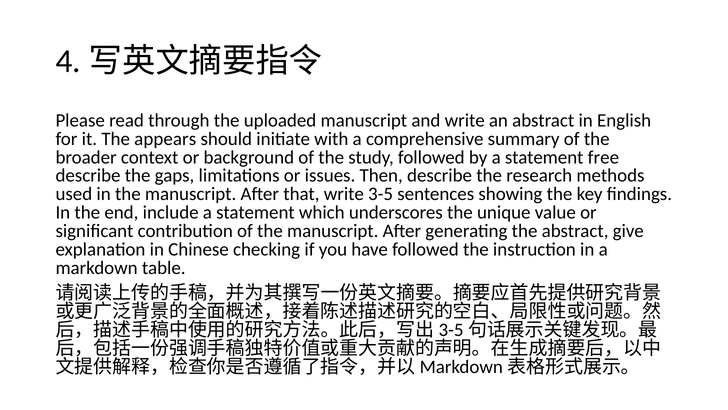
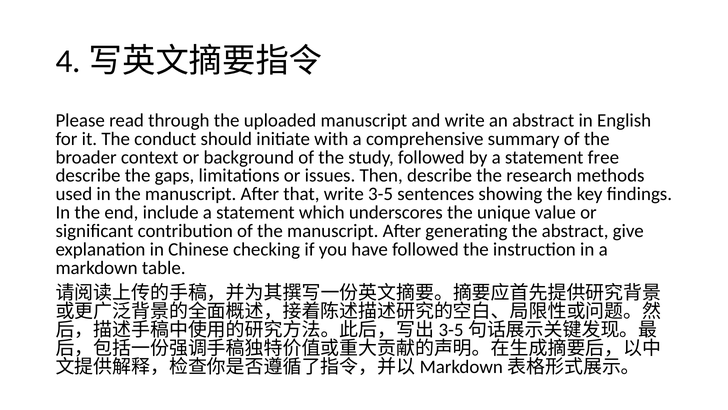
appears: appears -> conduct
